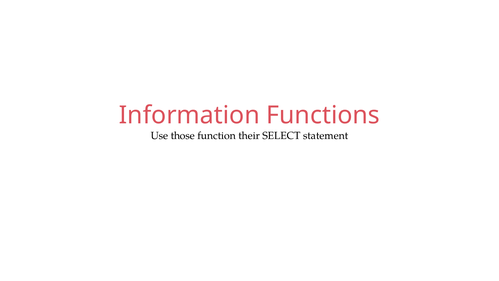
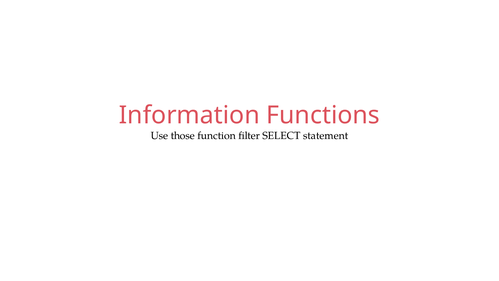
their: their -> filter
